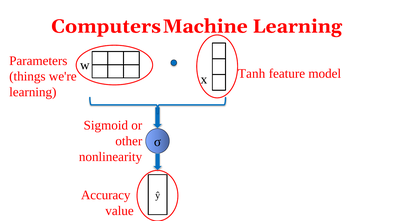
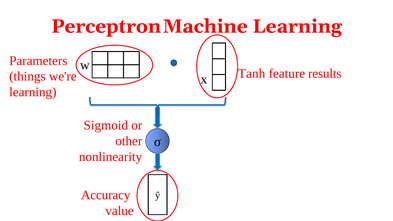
Computers: Computers -> Perceptron
model: model -> results
